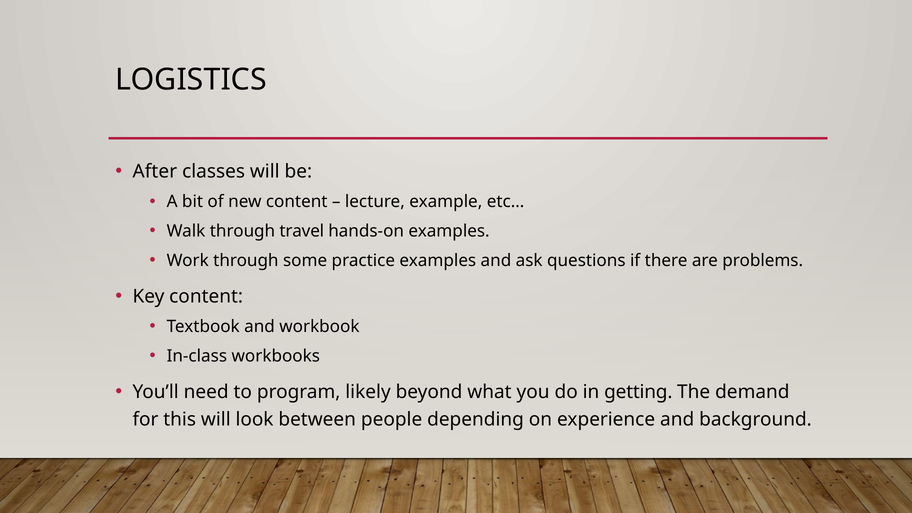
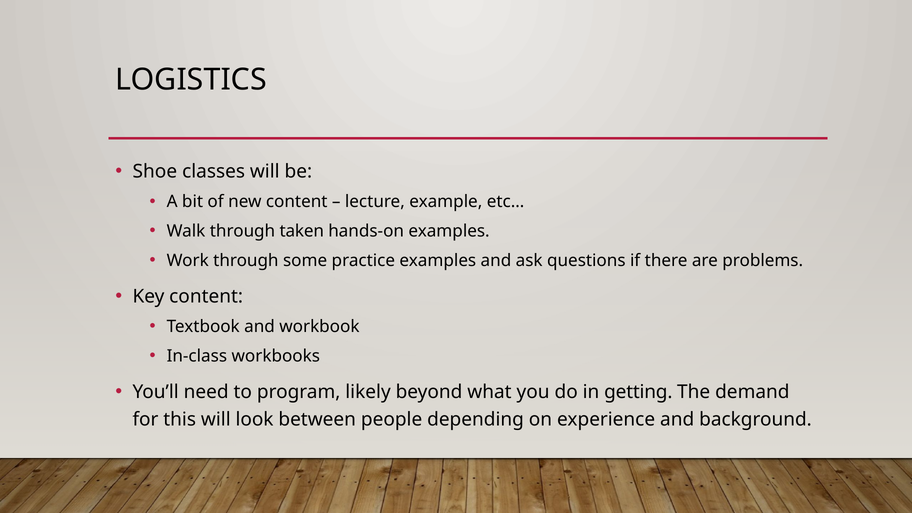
After: After -> Shoe
travel: travel -> taken
